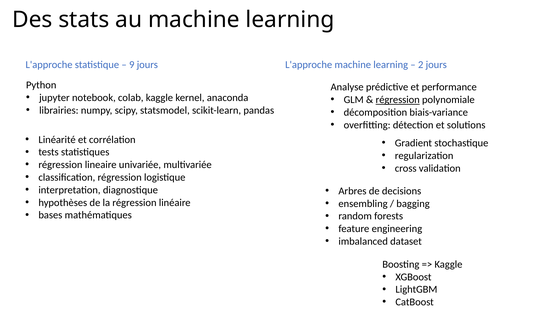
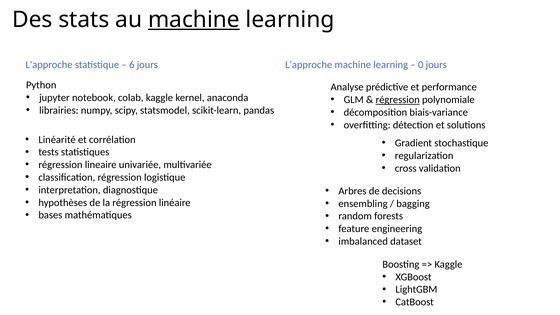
machine at (194, 20) underline: none -> present
9: 9 -> 6
2: 2 -> 0
